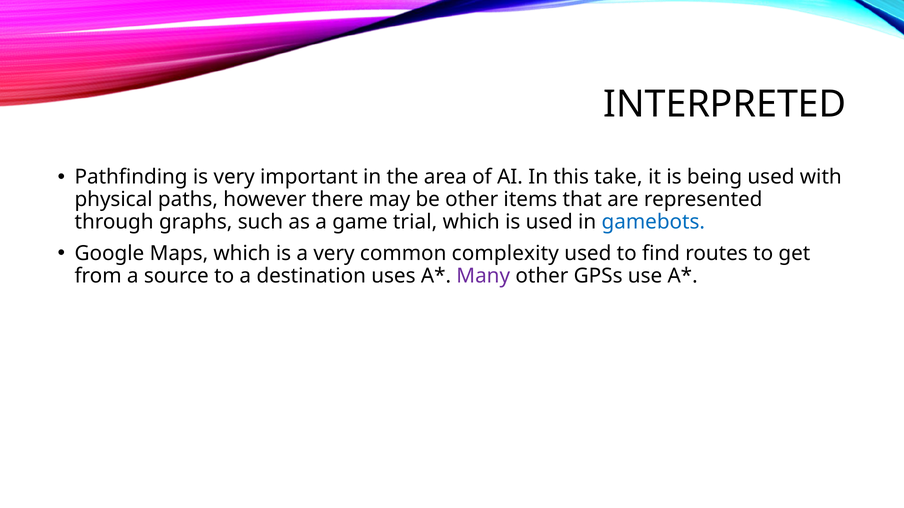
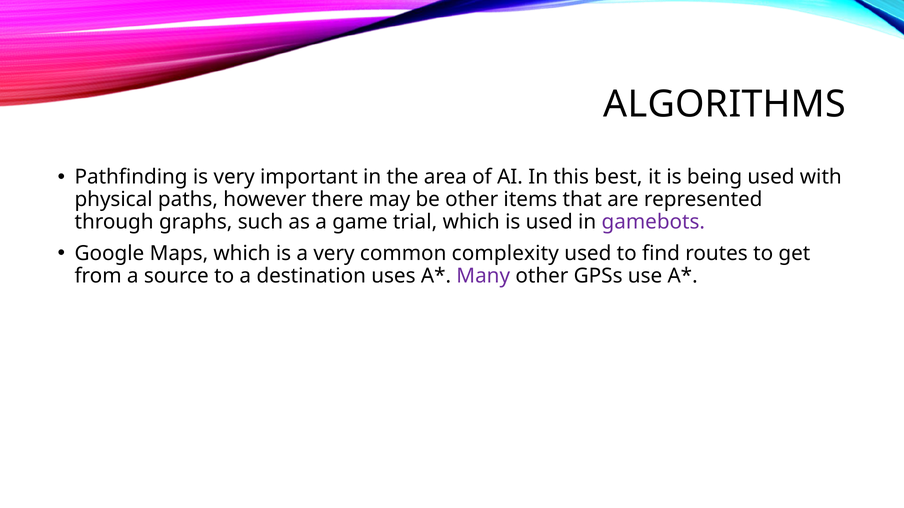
INTERPRETED: INTERPRETED -> ALGORITHMS
take: take -> best
gamebots colour: blue -> purple
